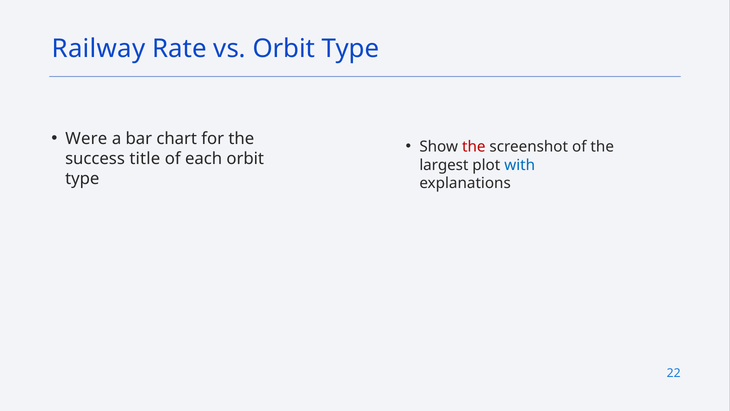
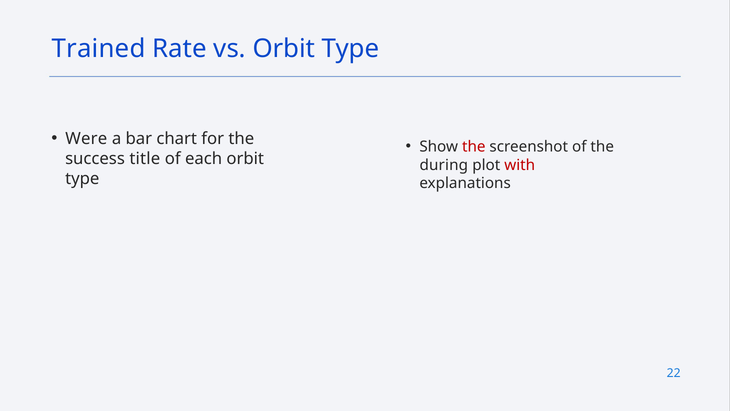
Railway: Railway -> Trained
largest: largest -> during
with colour: blue -> red
